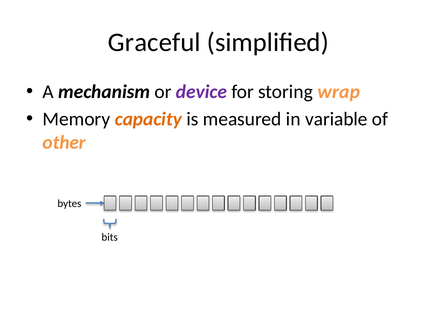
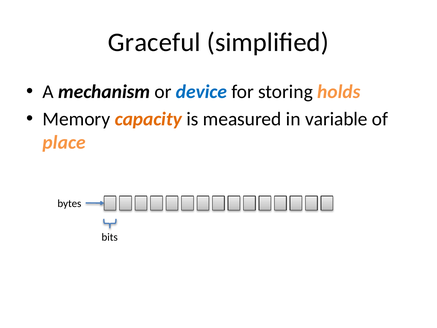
device colour: purple -> blue
wrap: wrap -> holds
other: other -> place
